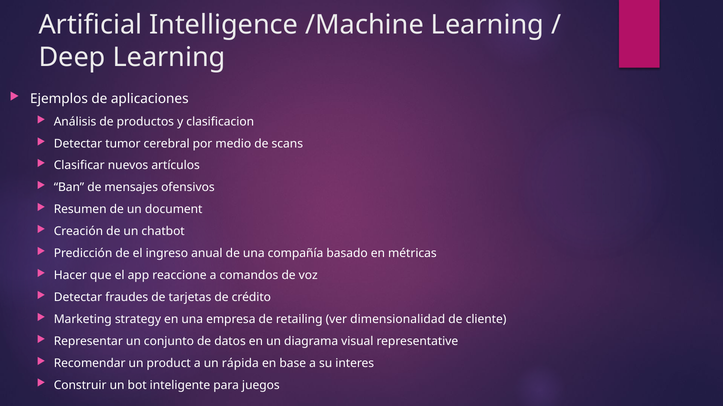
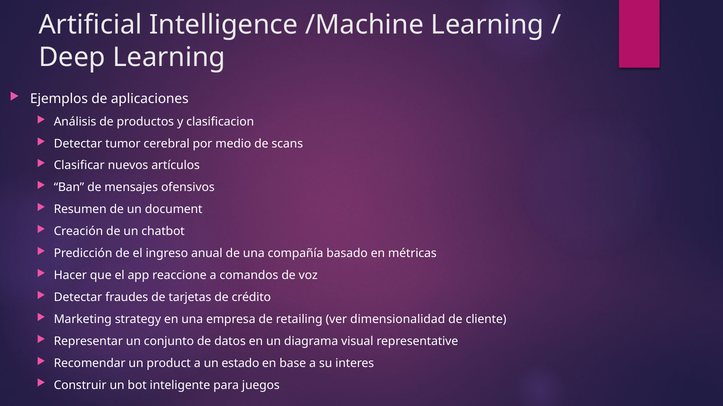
rápida: rápida -> estado
